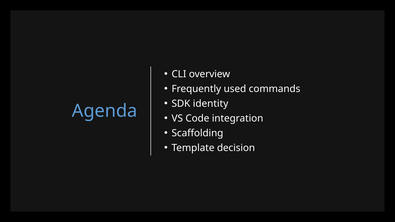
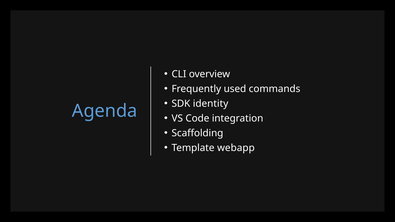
decision: decision -> webapp
